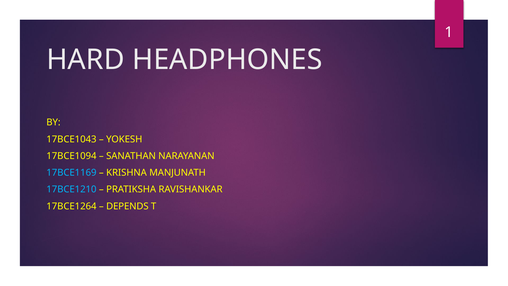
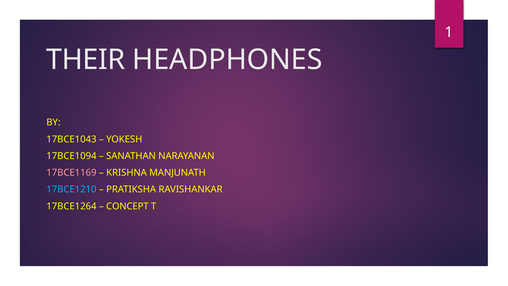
HARD: HARD -> THEIR
17BCE1169 colour: light blue -> pink
DEPENDS: DEPENDS -> CONCEPT
